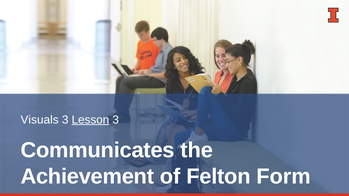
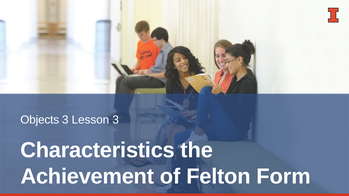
Visuals: Visuals -> Objects
Lesson underline: present -> none
Communicates: Communicates -> Characteristics
